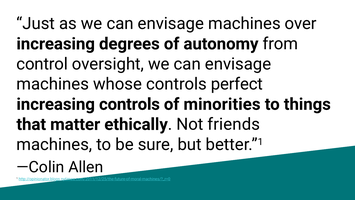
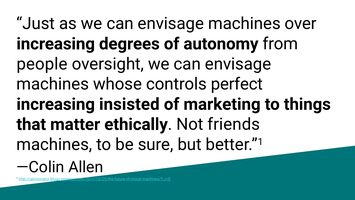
control: control -> people
increasing controls: controls -> insisted
minorities: minorities -> marketing
